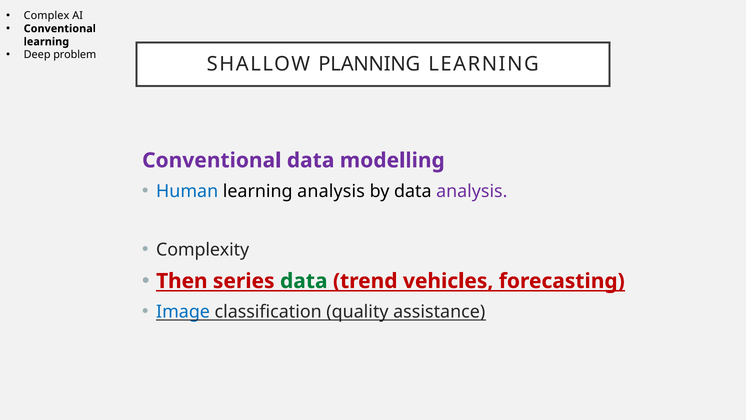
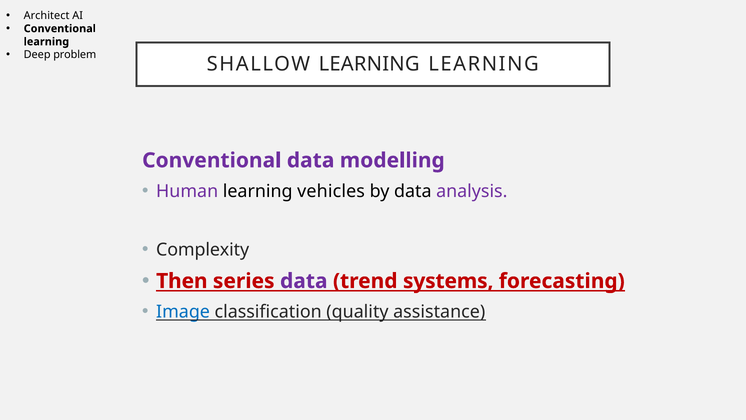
Complex: Complex -> Architect
SHALLOW PLANNING: PLANNING -> LEARNING
Human colour: blue -> purple
learning analysis: analysis -> vehicles
data at (304, 281) colour: green -> purple
vehicles: vehicles -> systems
